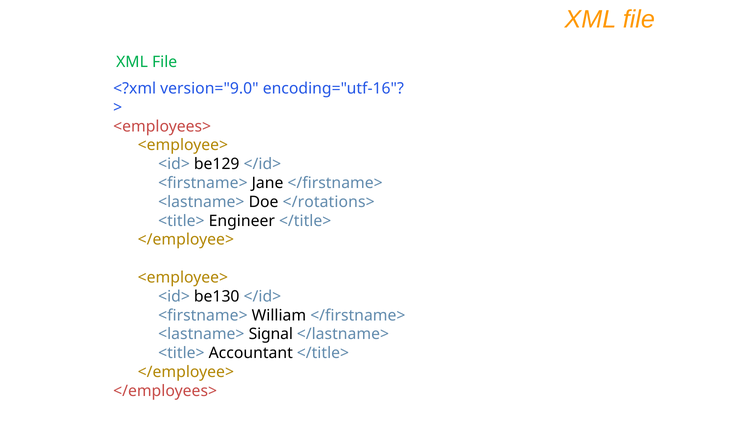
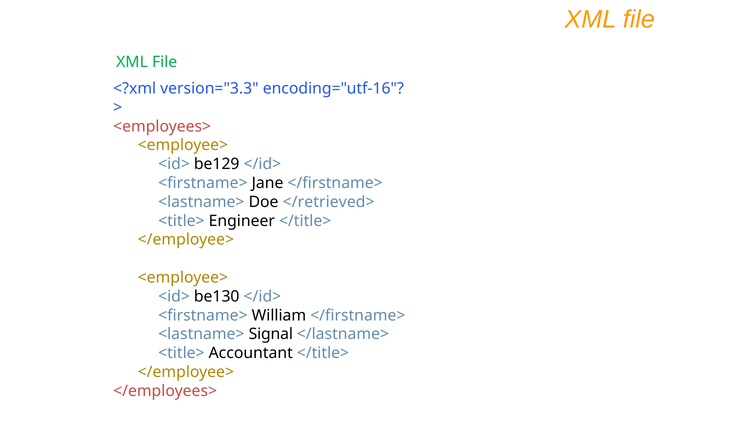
version="9.0: version="9.0 -> version="3.3
</rotations>: </rotations> -> </retrieved>
